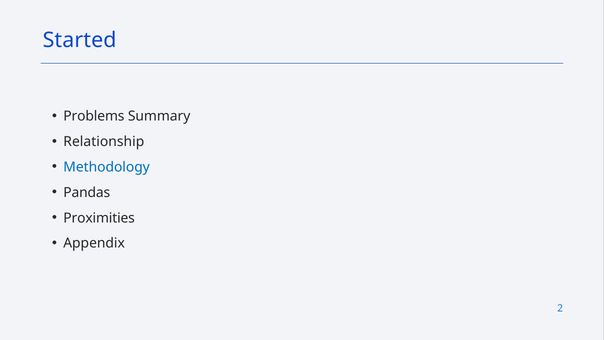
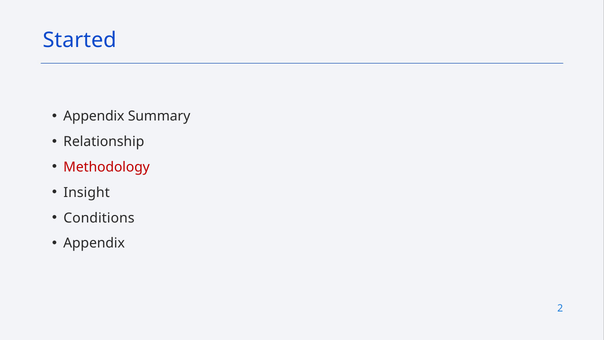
Problems at (94, 116): Problems -> Appendix
Methodology colour: blue -> red
Pandas: Pandas -> Insight
Proximities: Proximities -> Conditions
